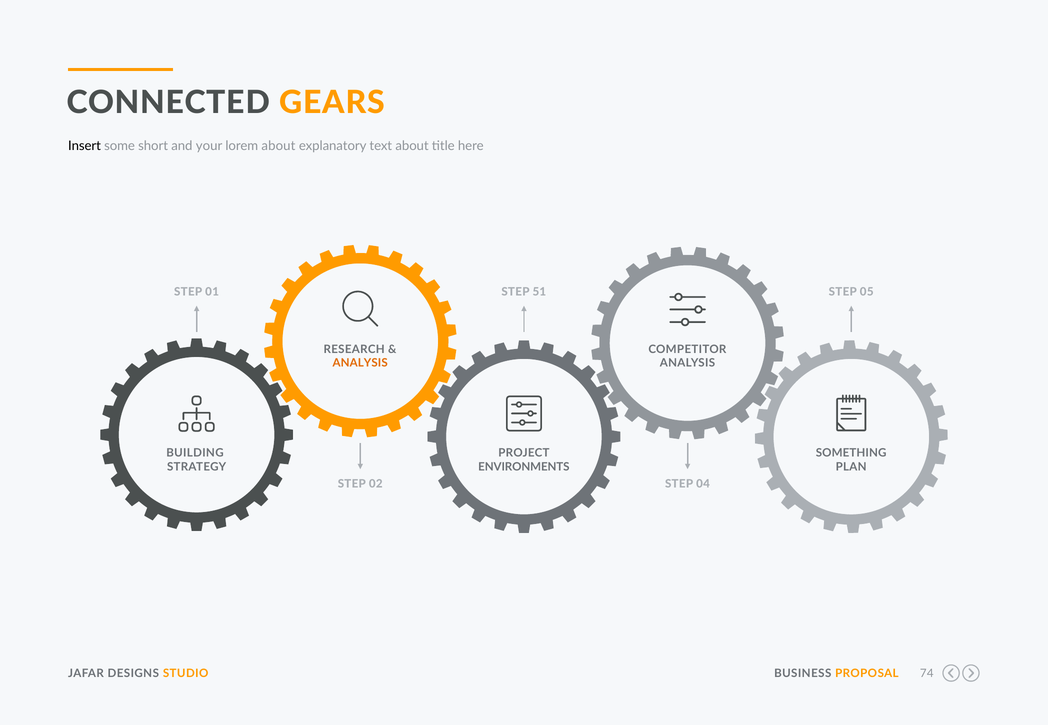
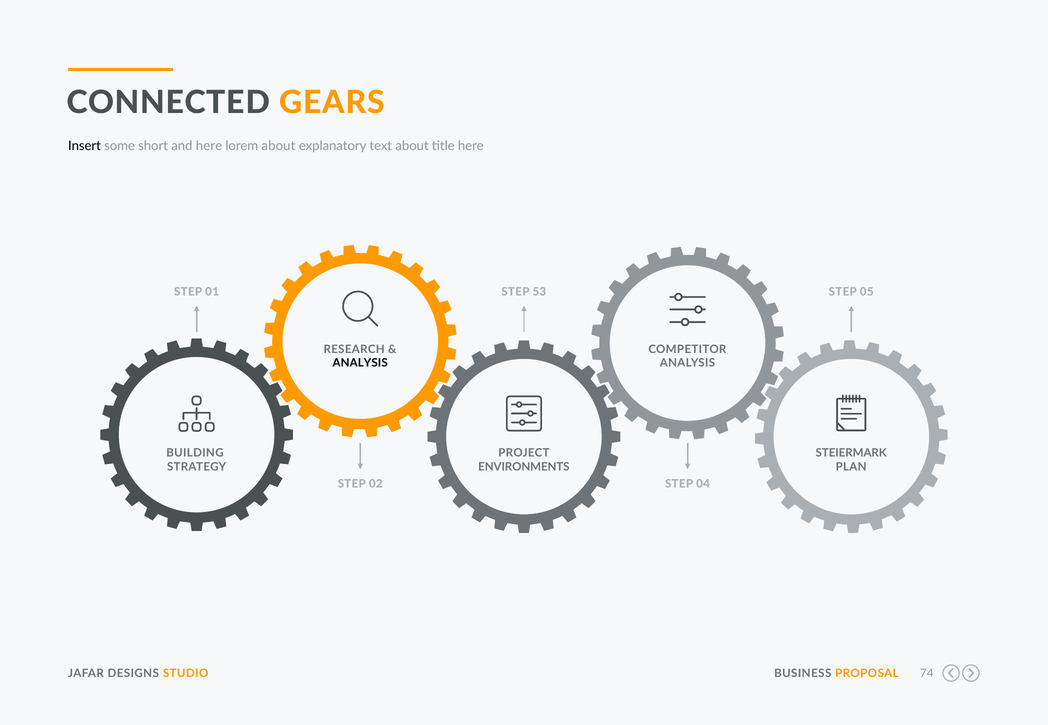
and your: your -> here
51: 51 -> 53
ANALYSIS at (360, 363) colour: orange -> black
SOMETHING: SOMETHING -> STEIERMARK
